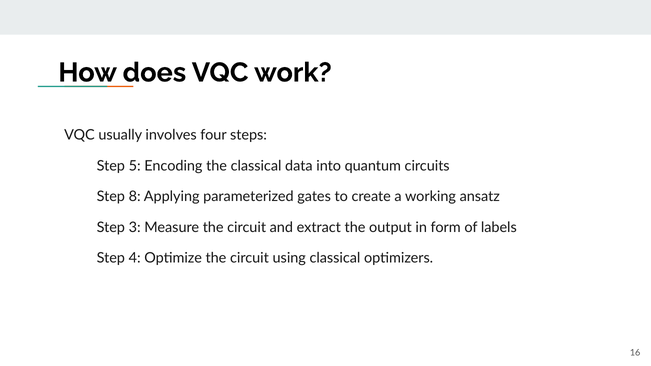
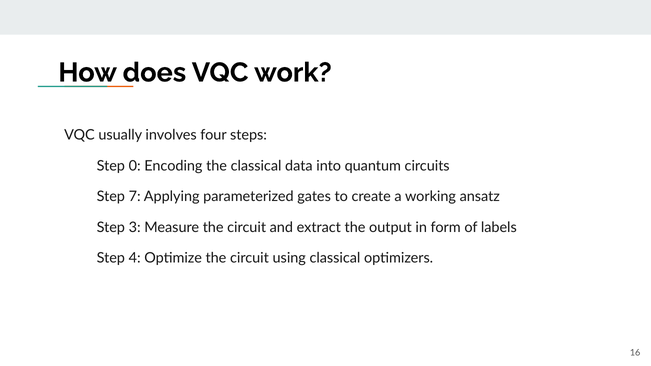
5: 5 -> 0
8: 8 -> 7
